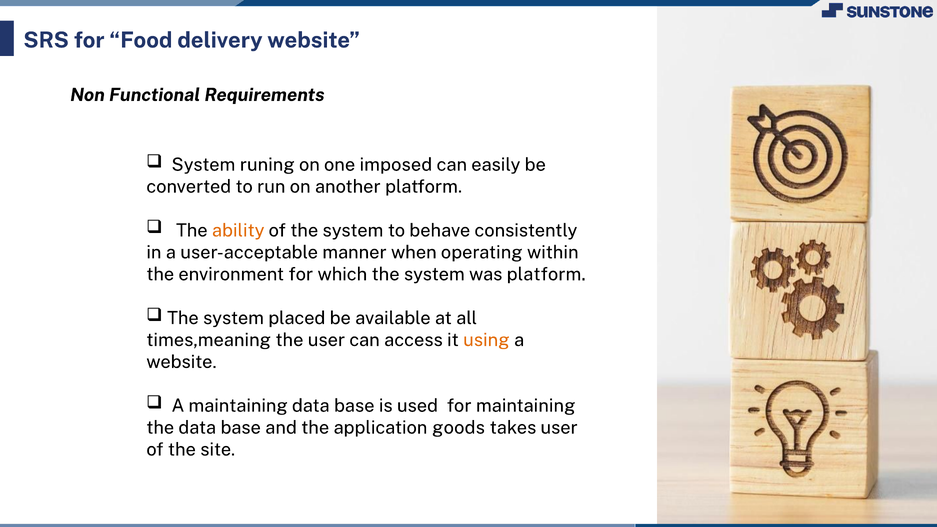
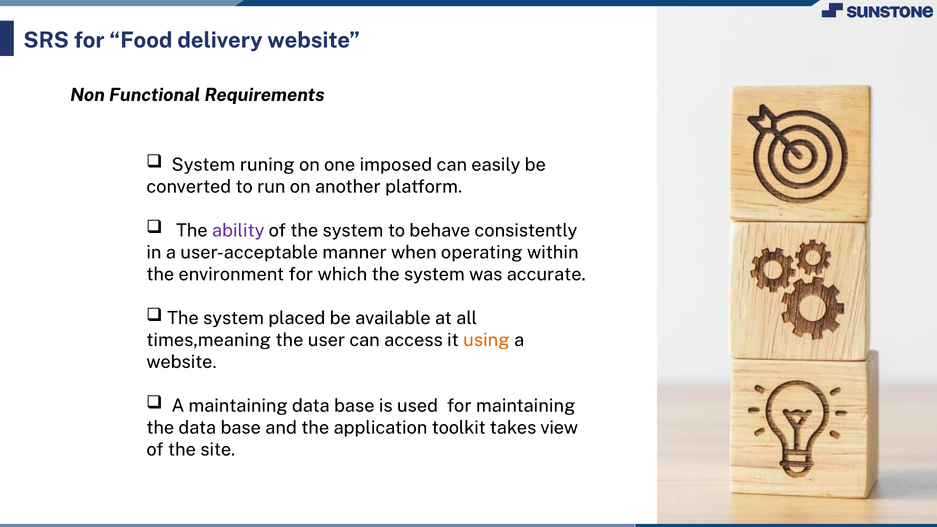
ability colour: orange -> purple
was platform: platform -> accurate
goods: goods -> toolkit
takes user: user -> view
